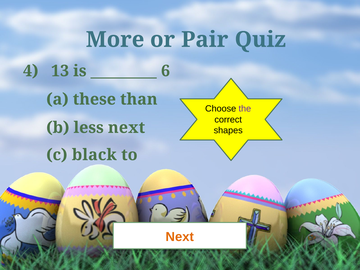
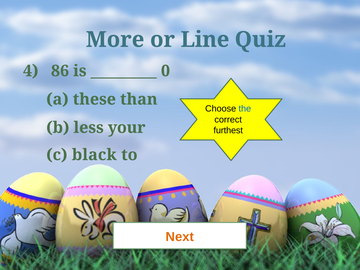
Pair: Pair -> Line
13: 13 -> 86
6: 6 -> 0
the colour: purple -> blue
less next: next -> your
shapes: shapes -> furthest
